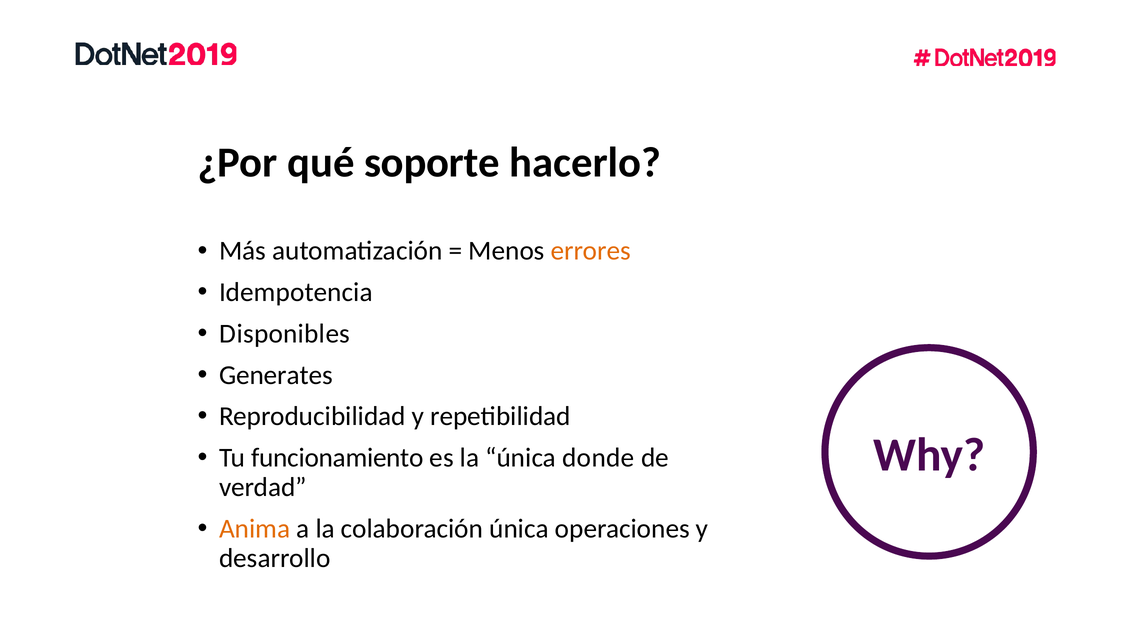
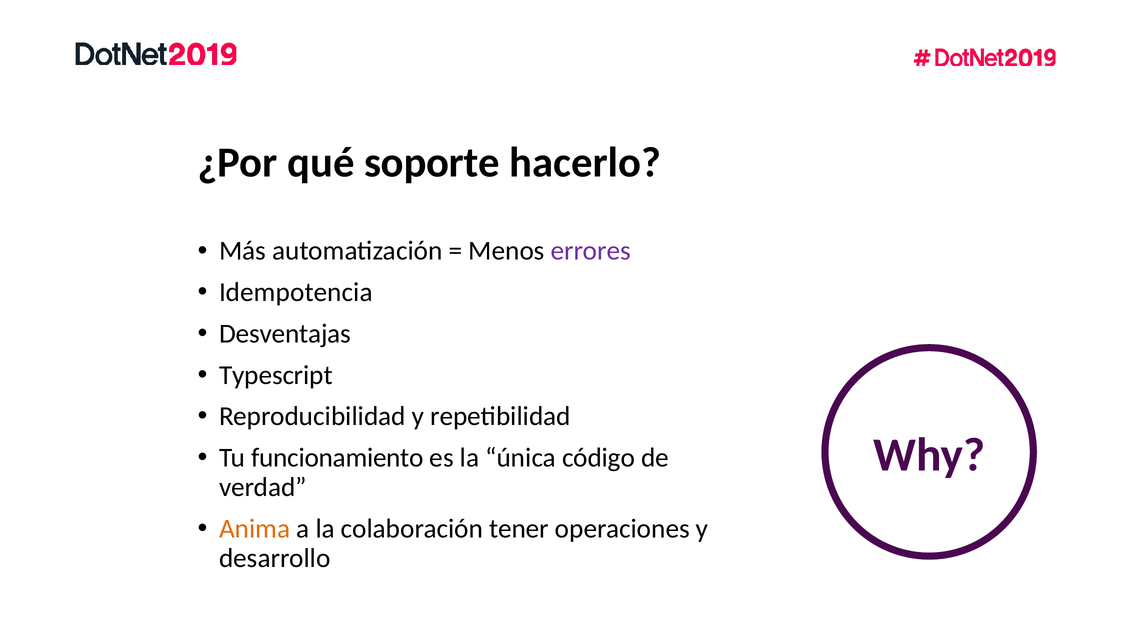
errores colour: orange -> purple
Disponibles: Disponibles -> Desventajas
Generates: Generates -> Typescript
donde: donde -> código
colaboración única: única -> tener
